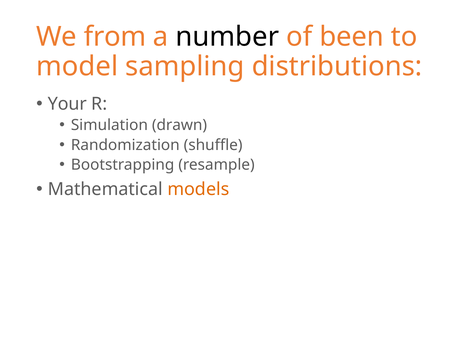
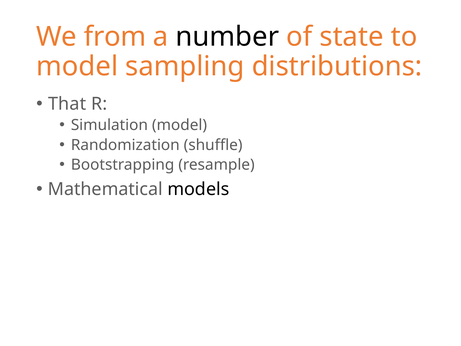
been: been -> state
Your: Your -> That
Simulation drawn: drawn -> model
models colour: orange -> black
